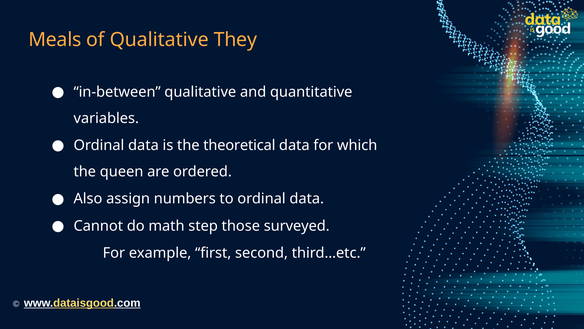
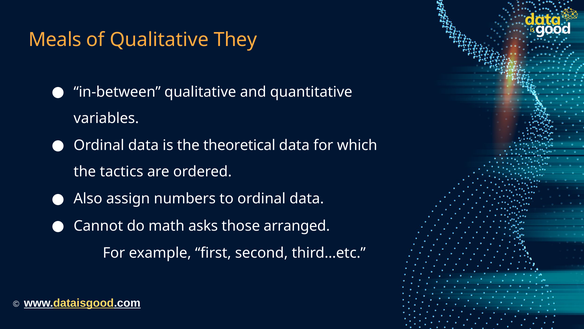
queen: queen -> tactics
step: step -> asks
surveyed: surveyed -> arranged
